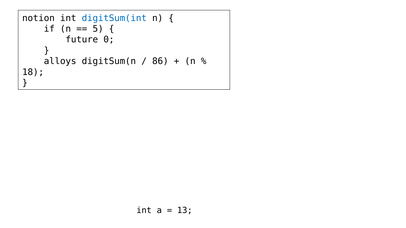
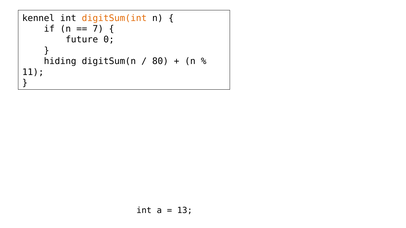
notion: notion -> kennel
digitSum(int colour: blue -> orange
5: 5 -> 7
alloys: alloys -> hiding
86: 86 -> 80
18: 18 -> 11
